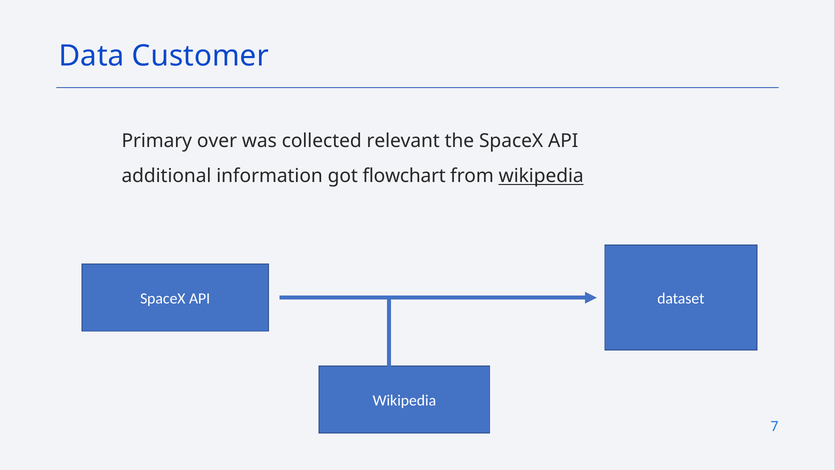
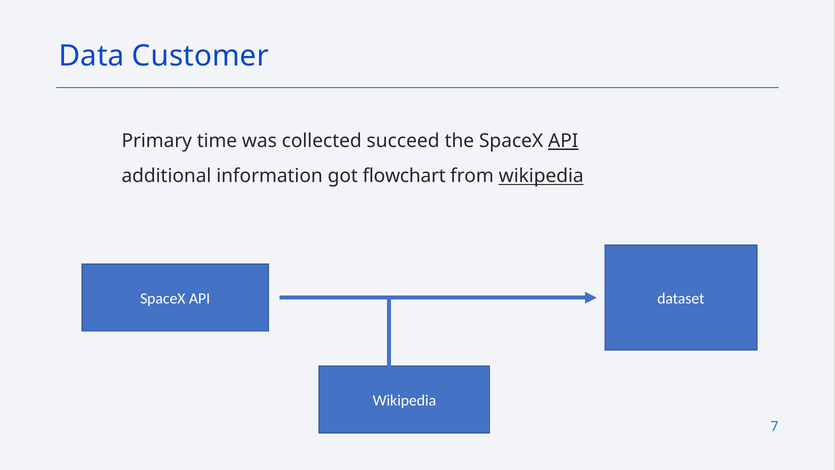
over: over -> time
relevant: relevant -> succeed
API at (563, 141) underline: none -> present
